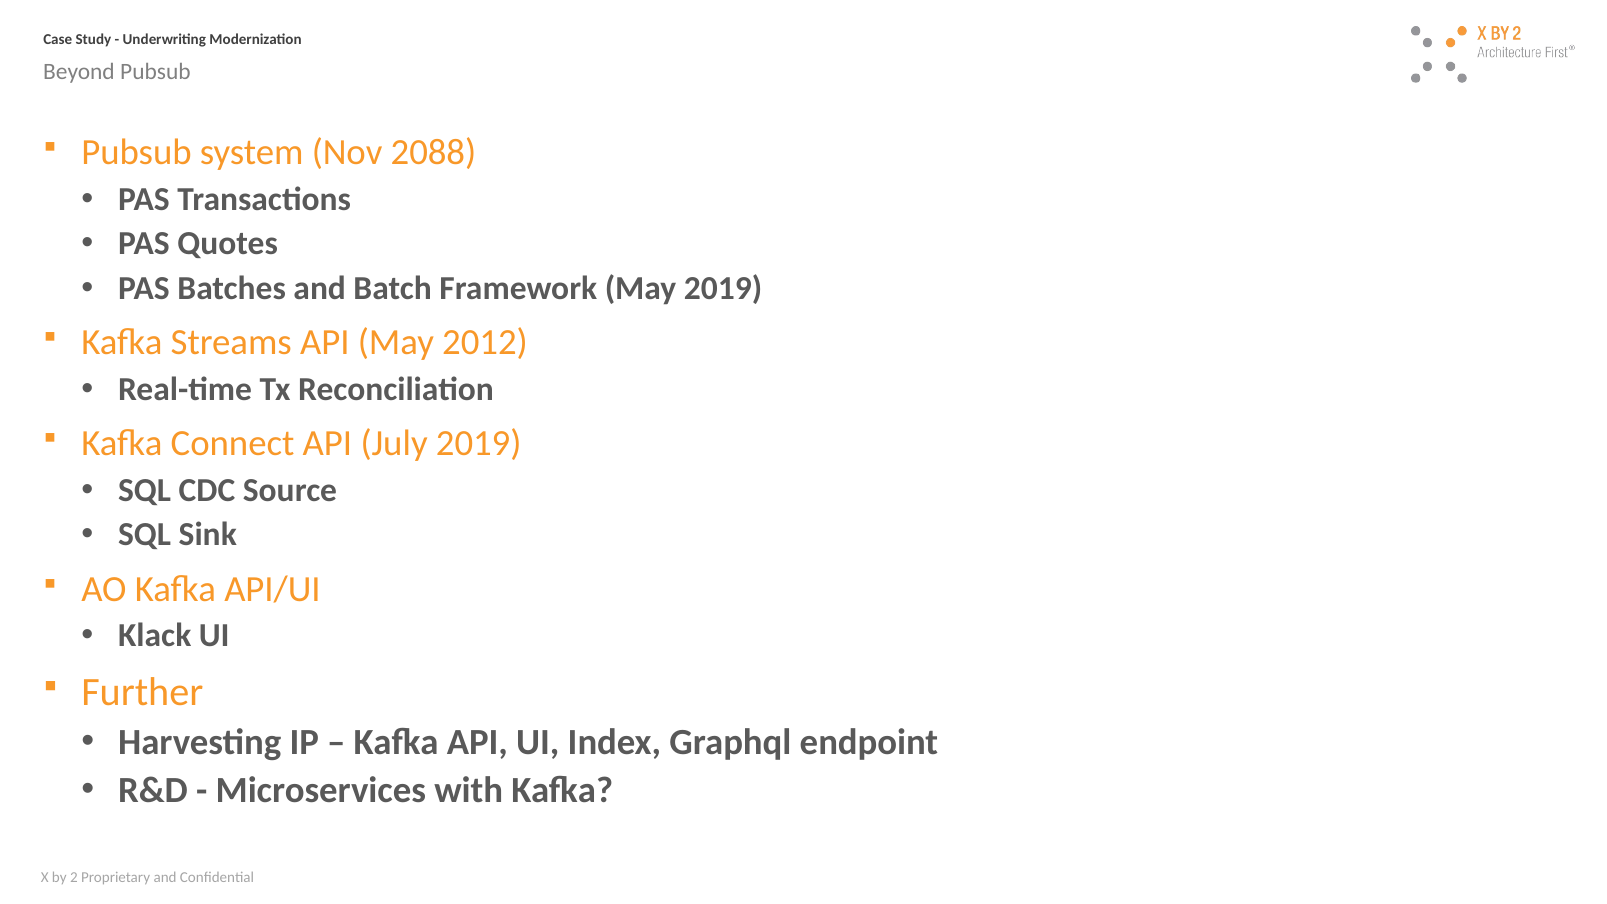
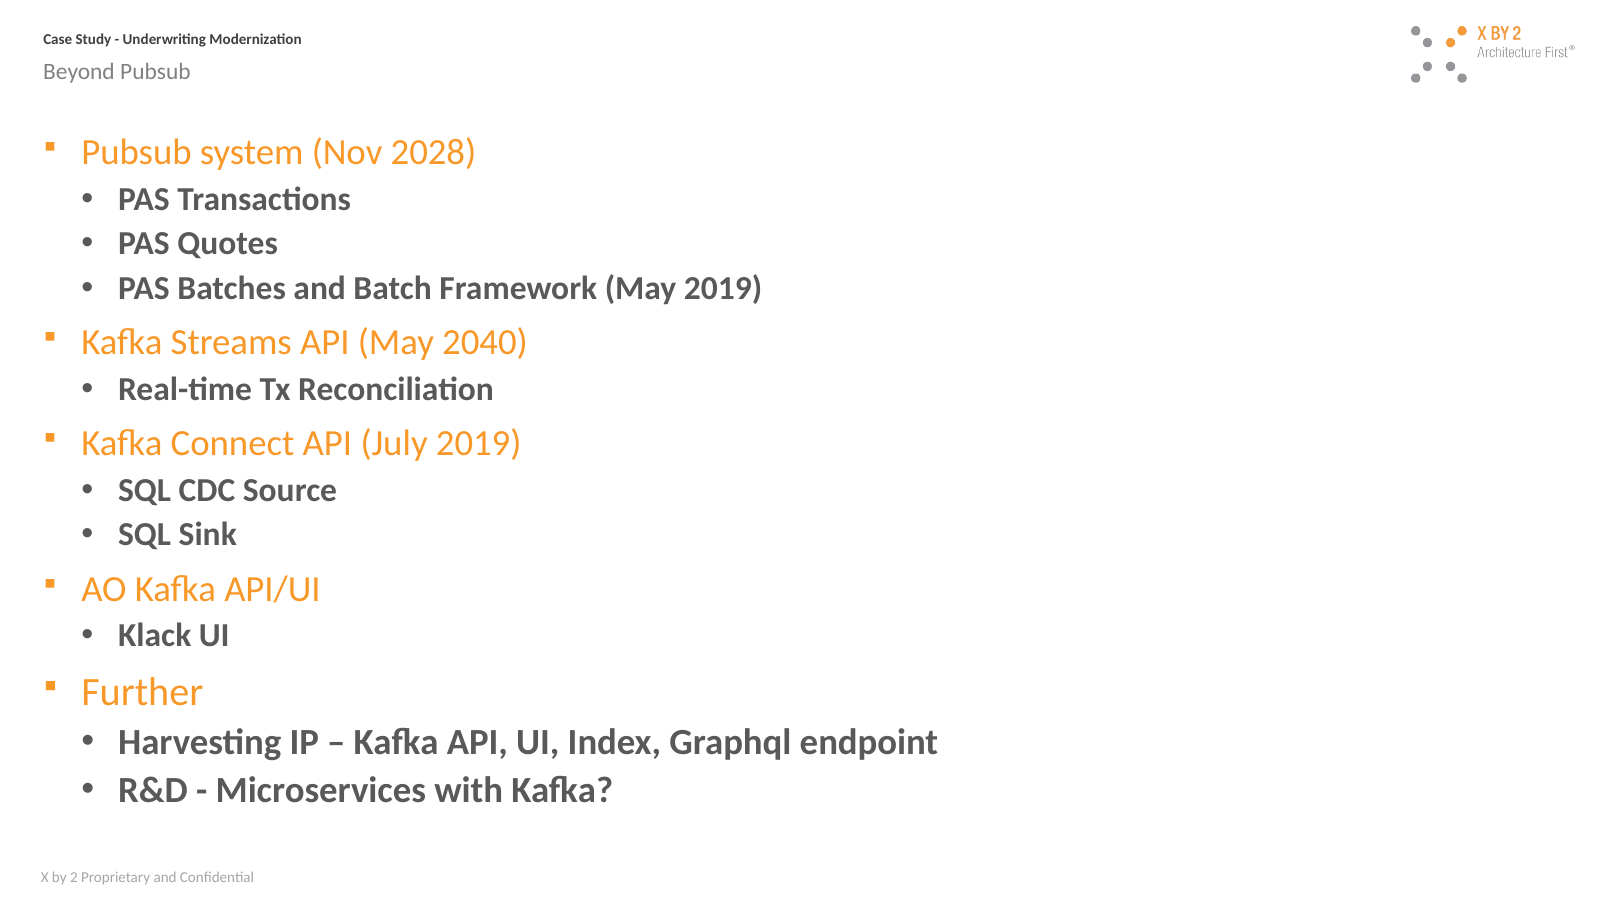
2088: 2088 -> 2028
2012: 2012 -> 2040
